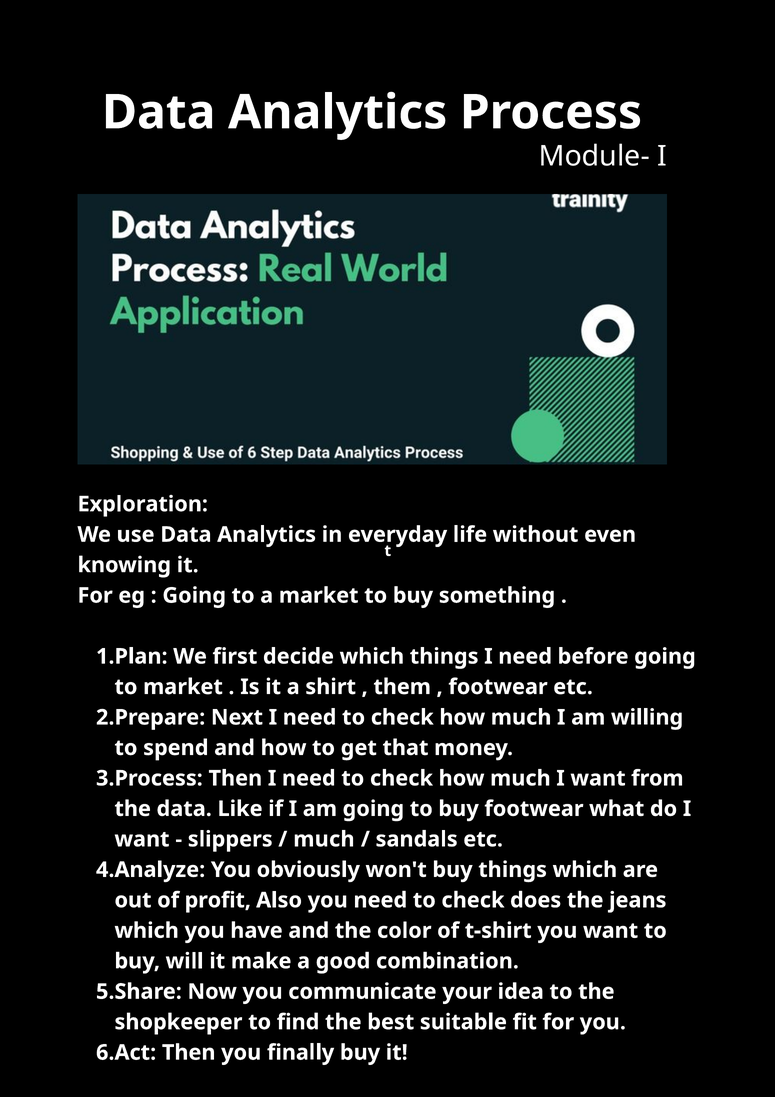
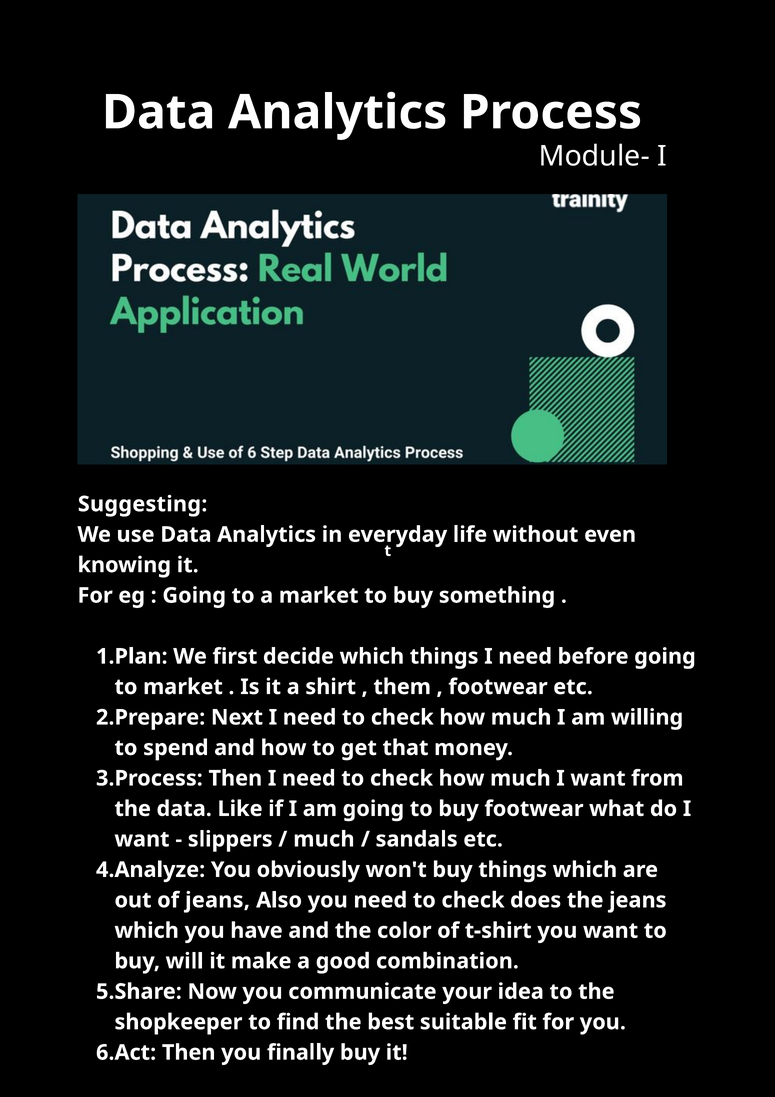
Exploration: Exploration -> Suggesting
of profit: profit -> jeans
